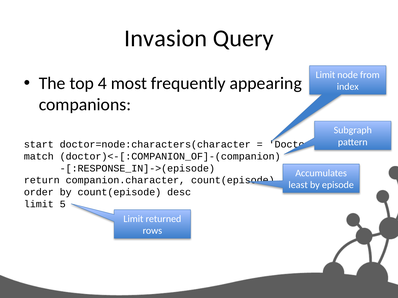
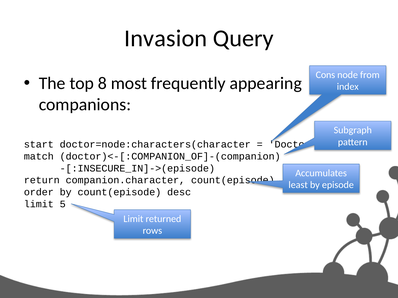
Limit at (325, 75): Limit -> Cons
4: 4 -> 8
-[:RESPONSE_IN]->(episode: -[:RESPONSE_IN]->(episode -> -[:INSECURE_IN]->(episode
